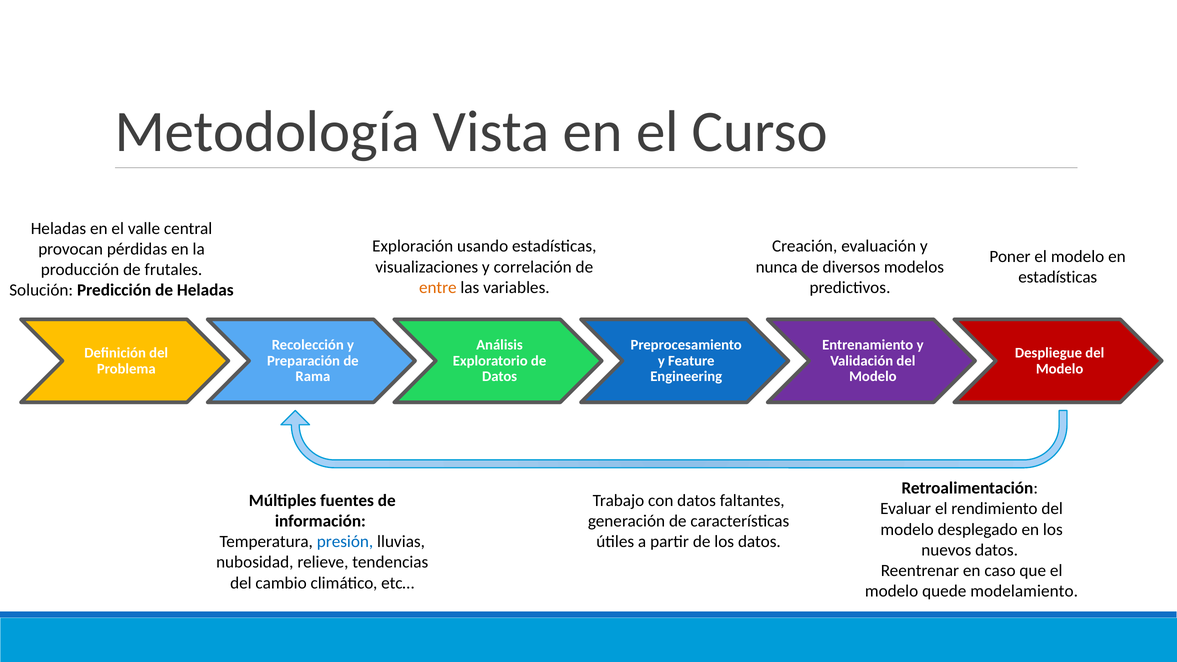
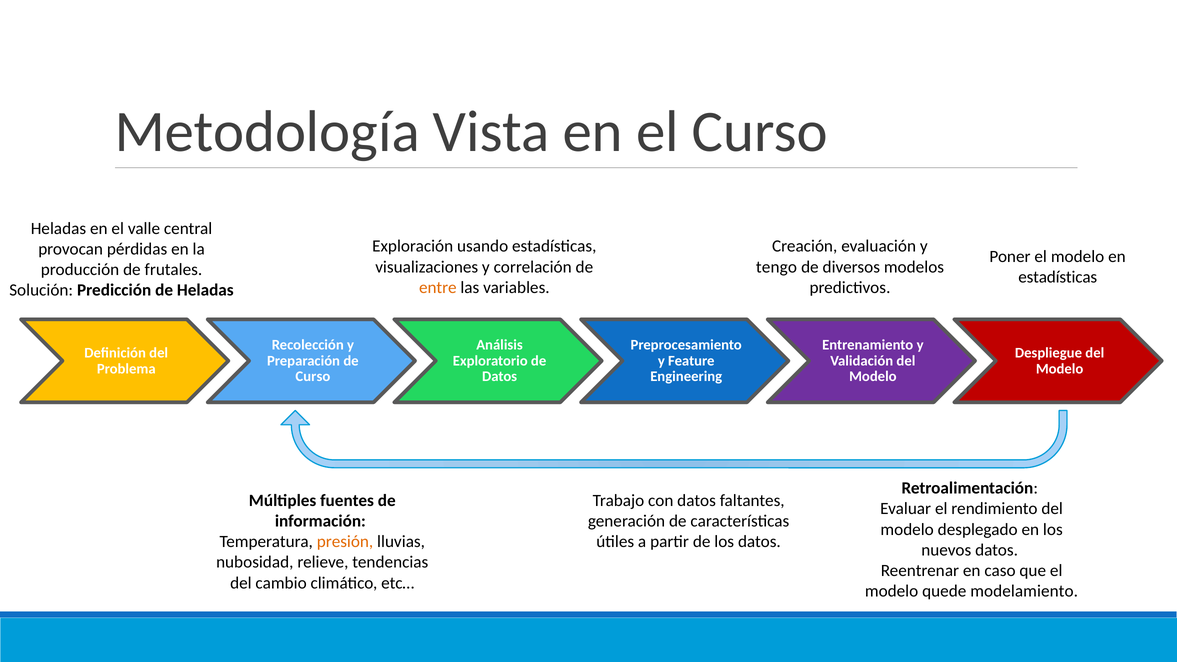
nunca: nunca -> tengo
Rama at (313, 377): Rama -> Curso
presión colour: blue -> orange
